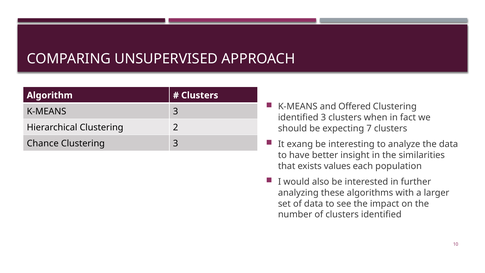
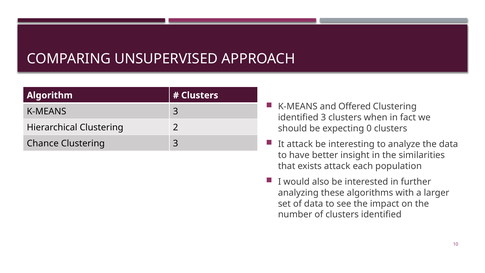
7: 7 -> 0
It exang: exang -> attack
exists values: values -> attack
